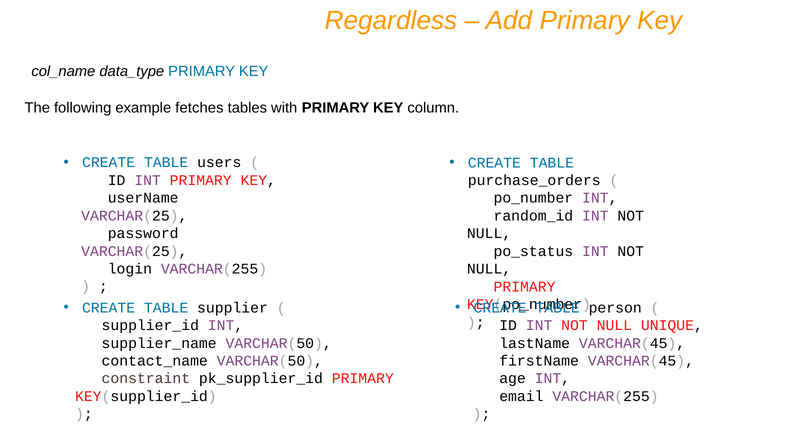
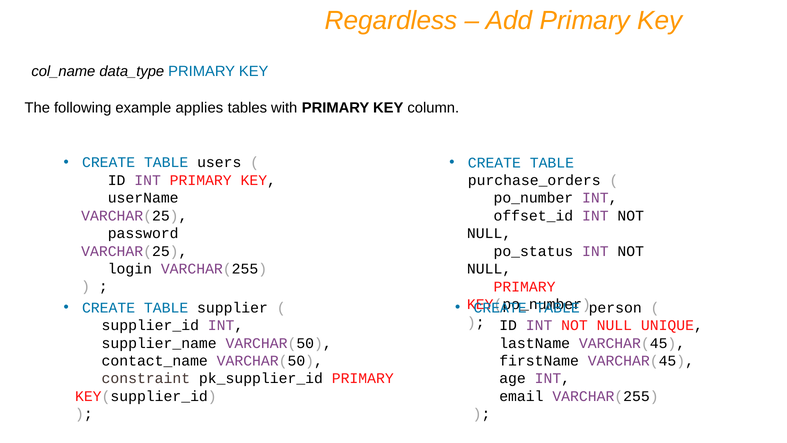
fetches: fetches -> applies
random_id: random_id -> offset_id
